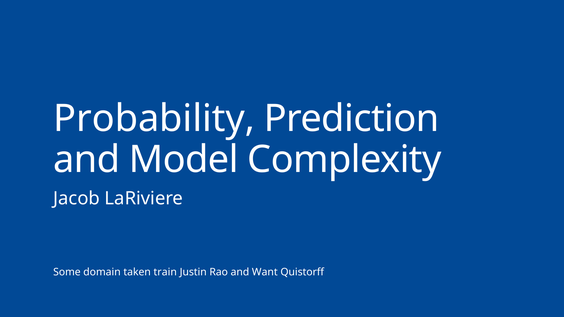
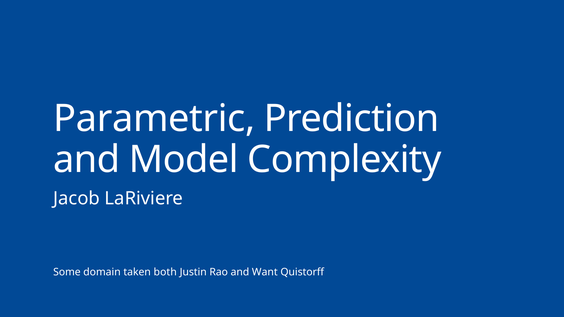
Probability: Probability -> Parametric
train: train -> both
